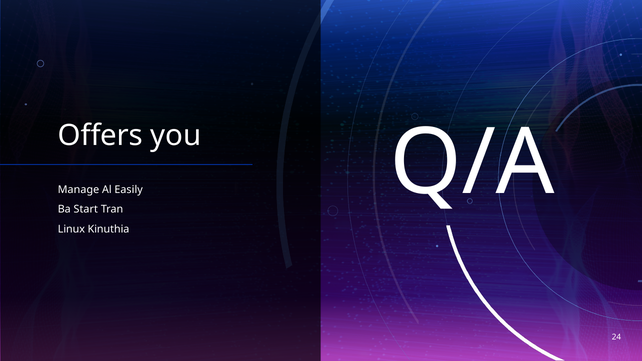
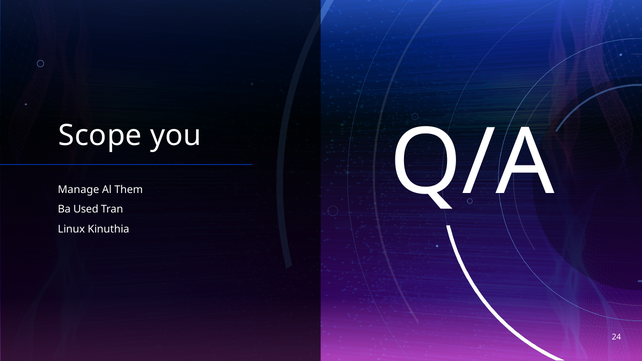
Offers: Offers -> Scope
Easily: Easily -> Them
Start: Start -> Used
